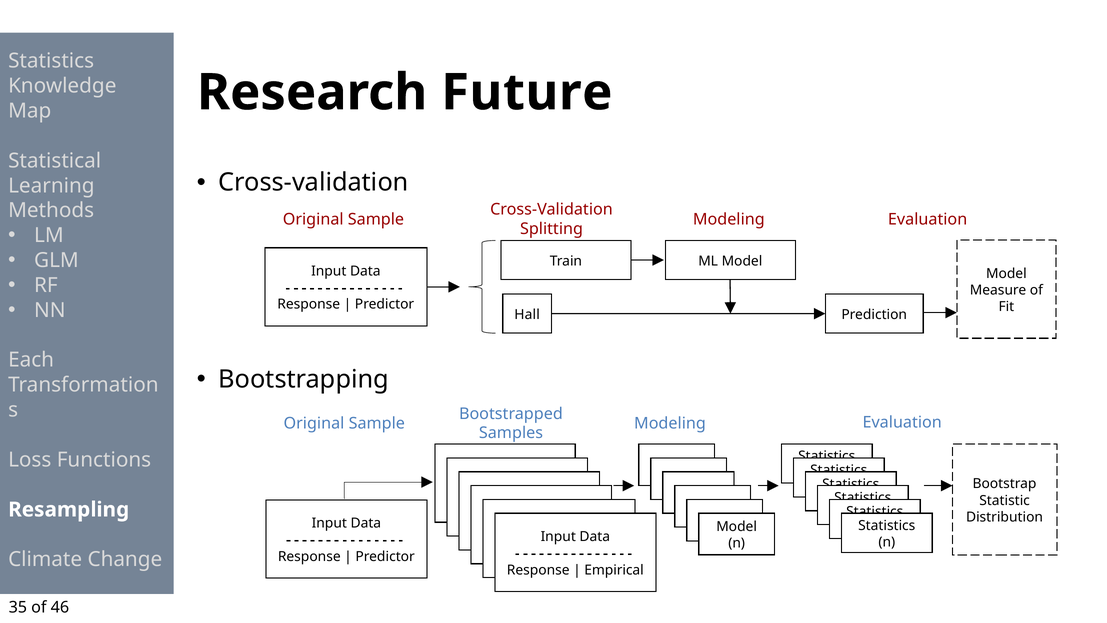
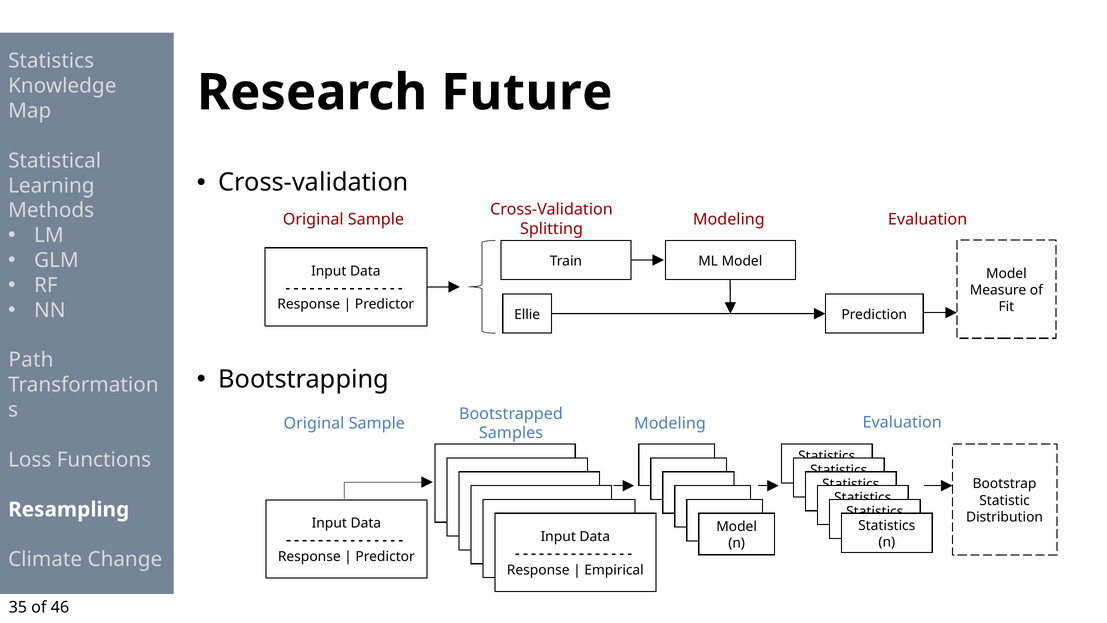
Hall: Hall -> Ellie
Each: Each -> Path
